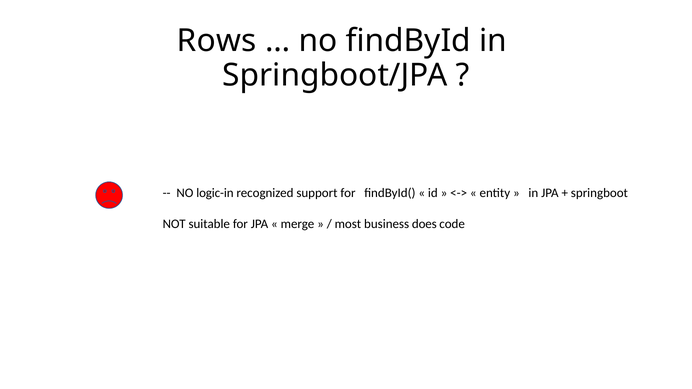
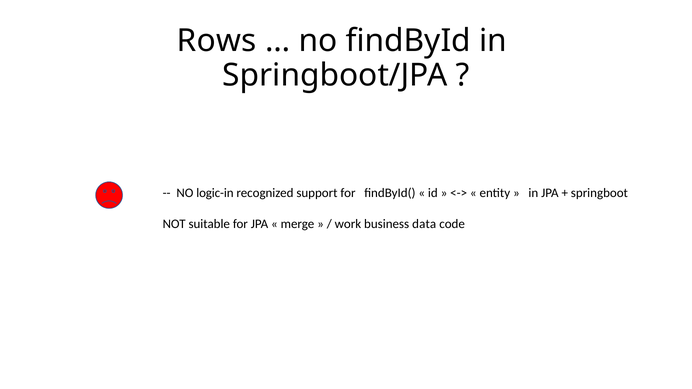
most: most -> work
does: does -> data
